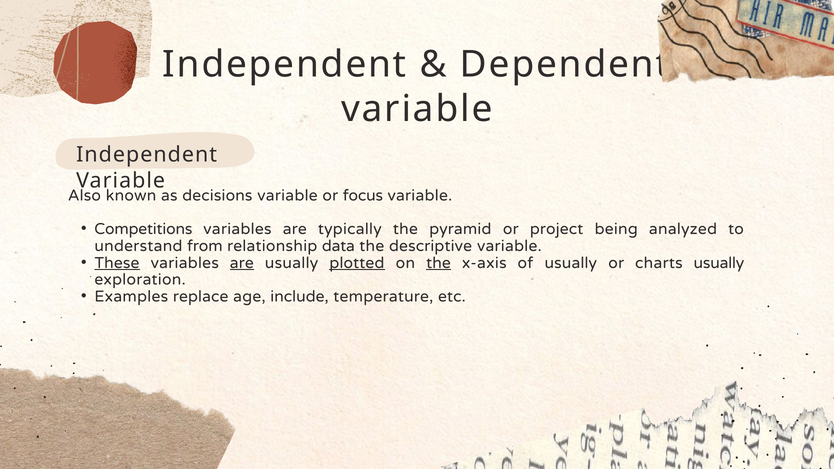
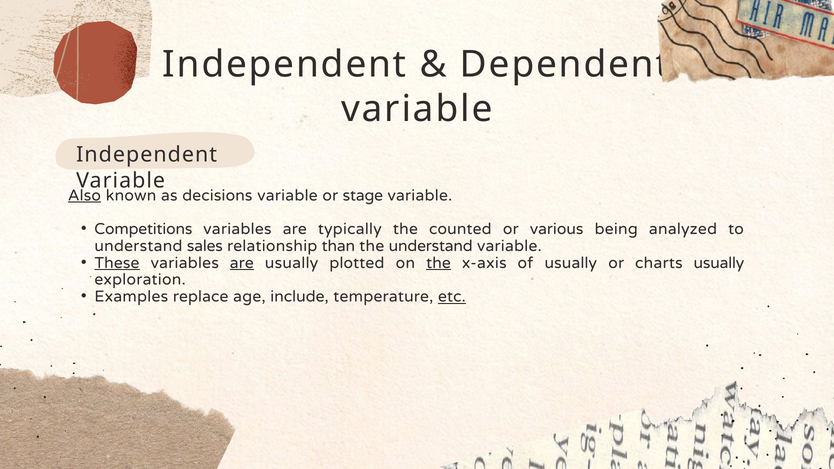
Also underline: none -> present
focus: focus -> stage
pyramid: pyramid -> counted
project: project -> various
from: from -> sales
data: data -> than
the descriptive: descriptive -> understand
plotted underline: present -> none
etc underline: none -> present
